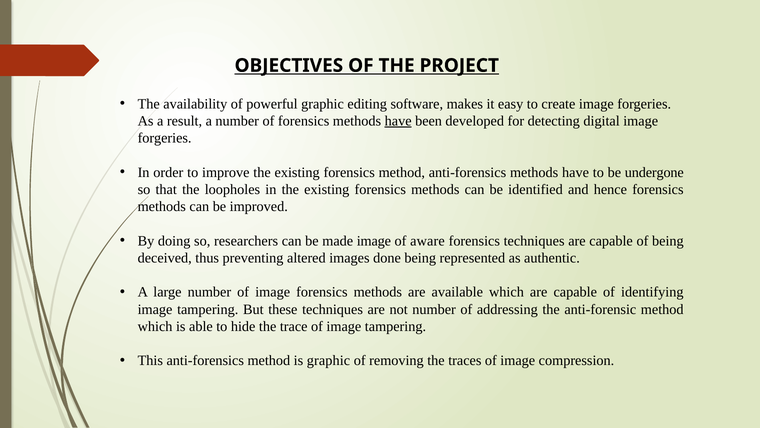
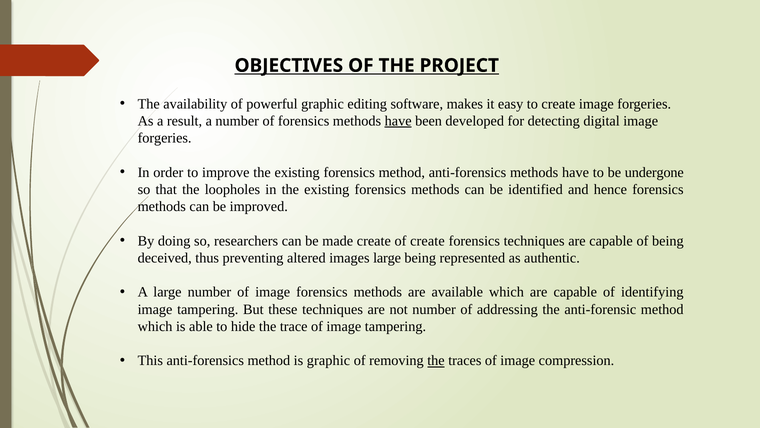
made image: image -> create
of aware: aware -> create
images done: done -> large
the at (436, 360) underline: none -> present
